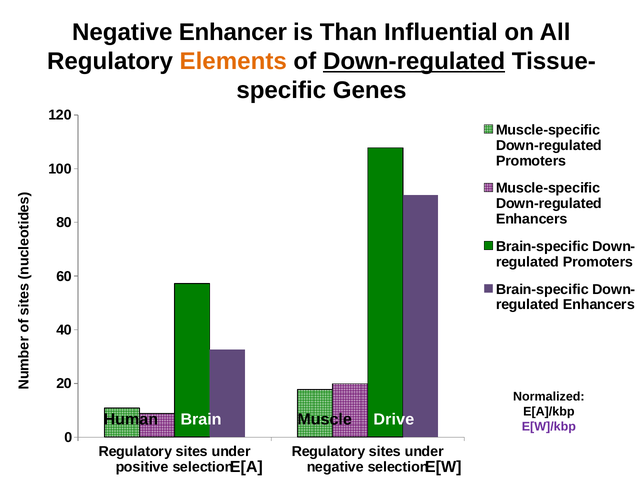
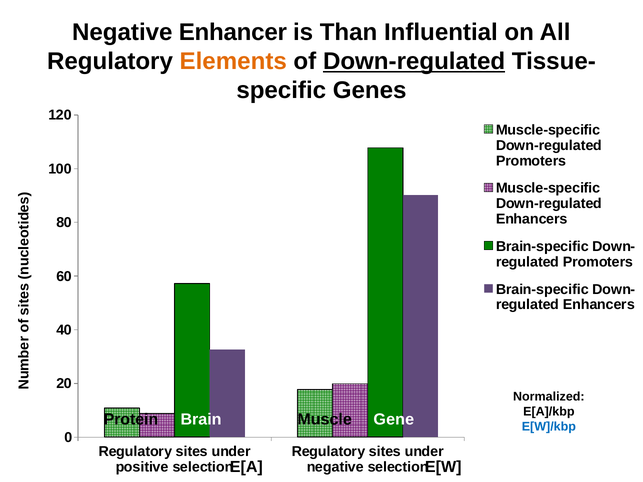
Human: Human -> Protein
Drive: Drive -> Gene
E[W]/kbp colour: purple -> blue
